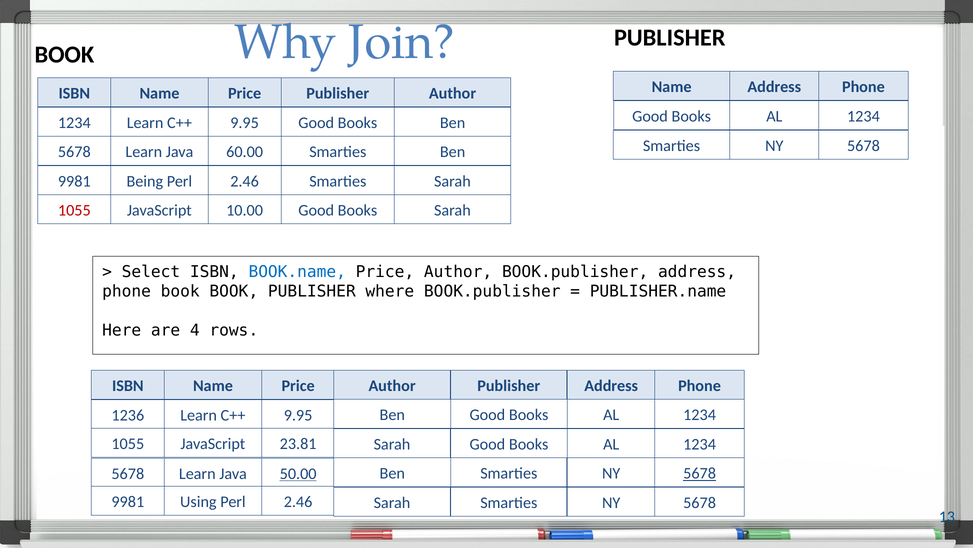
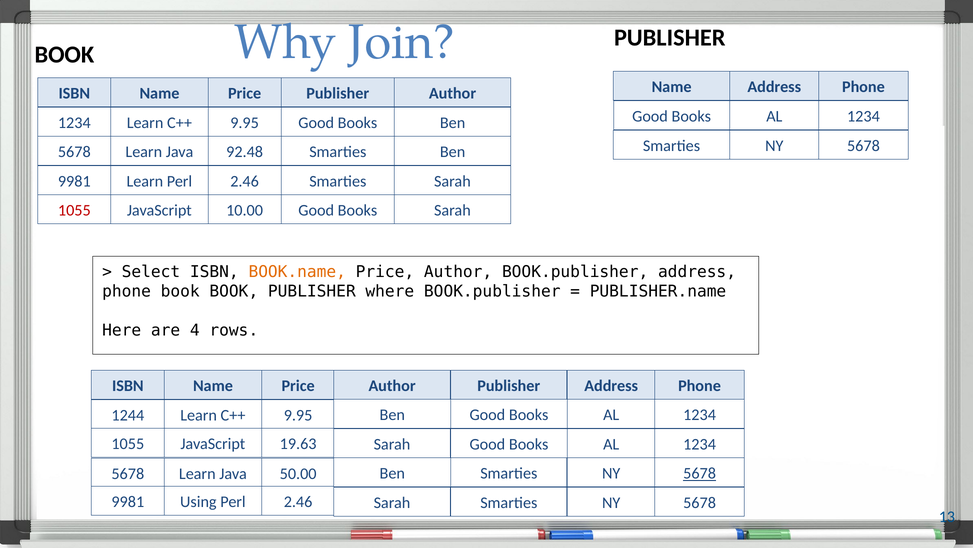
60.00: 60.00 -> 92.48
9981 Being: Being -> Learn
BOOK.name colour: blue -> orange
1236: 1236 -> 1244
23.81: 23.81 -> 19.63
50.00 underline: present -> none
